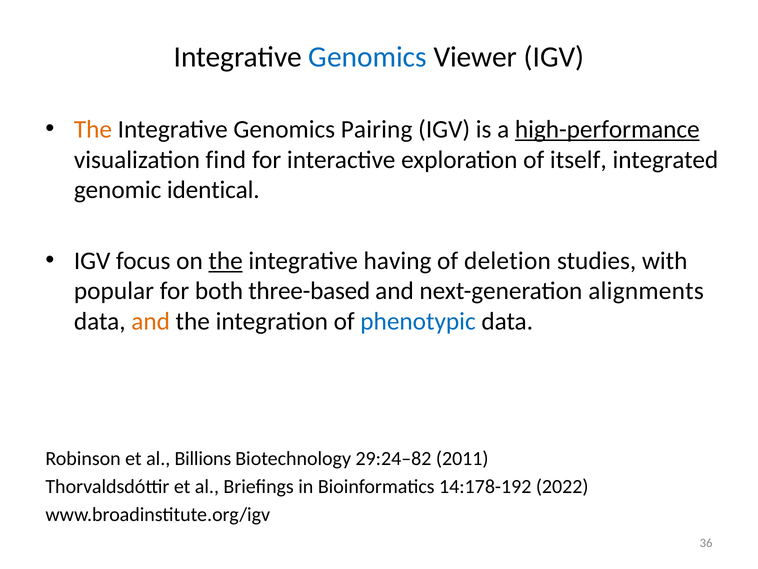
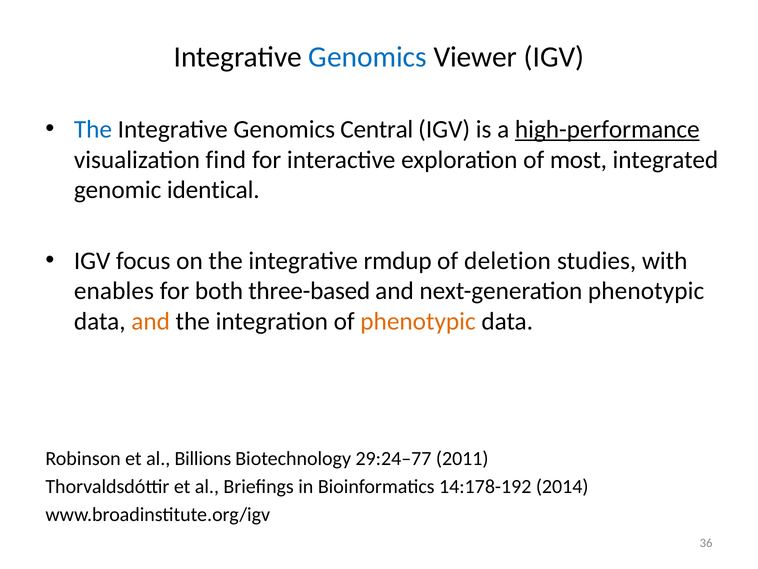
The at (93, 129) colour: orange -> blue
Pairing: Pairing -> Central
itself: itself -> most
the at (226, 261) underline: present -> none
having: having -> rmdup
popular: popular -> enables
next-generation alignments: alignments -> phenotypic
phenotypic at (418, 321) colour: blue -> orange
29:24–82: 29:24–82 -> 29:24–77
2022: 2022 -> 2014
